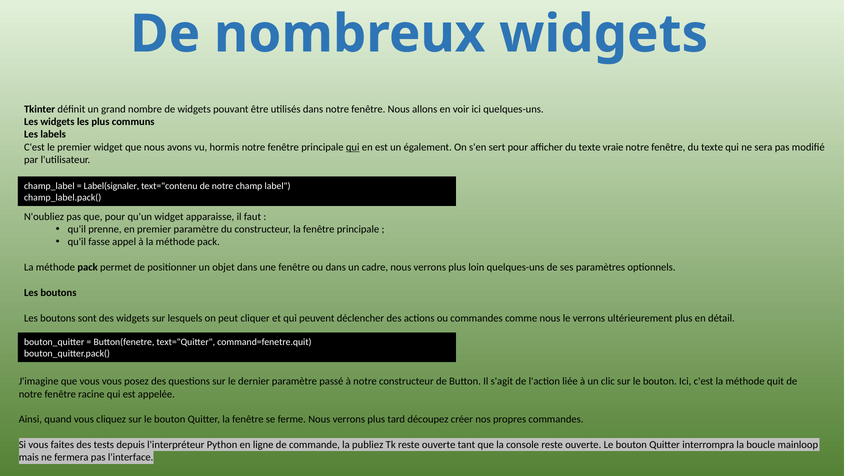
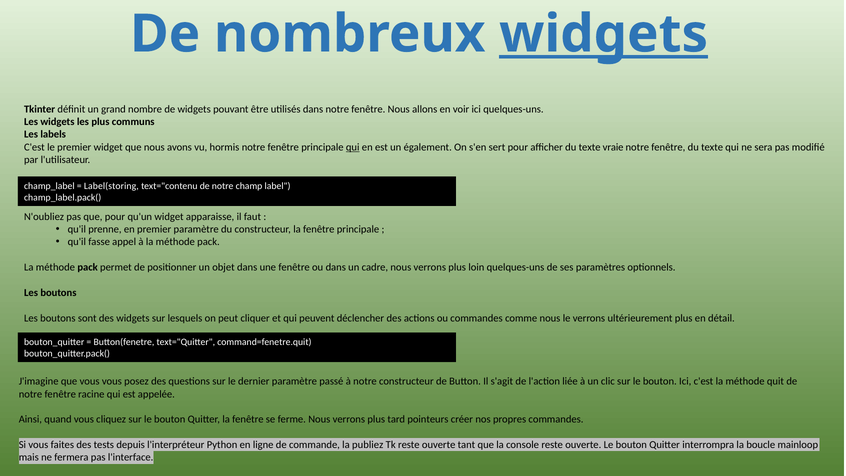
widgets at (604, 34) underline: none -> present
Label(signaler: Label(signaler -> Label(storing
découpez: découpez -> pointeurs
